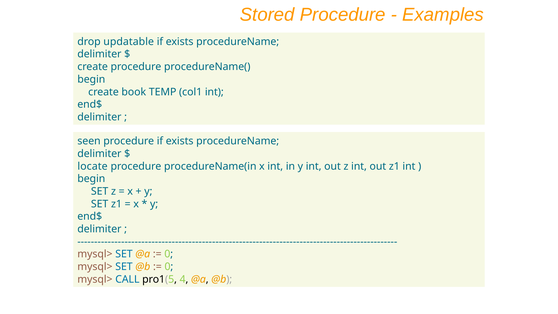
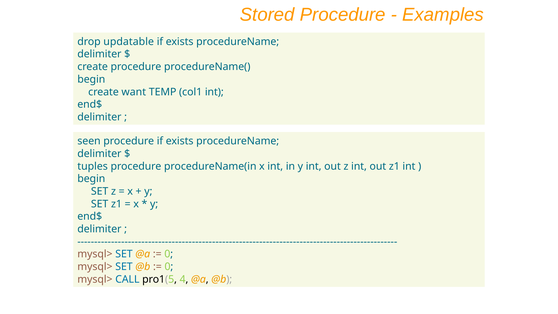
book: book -> want
locate: locate -> tuples
